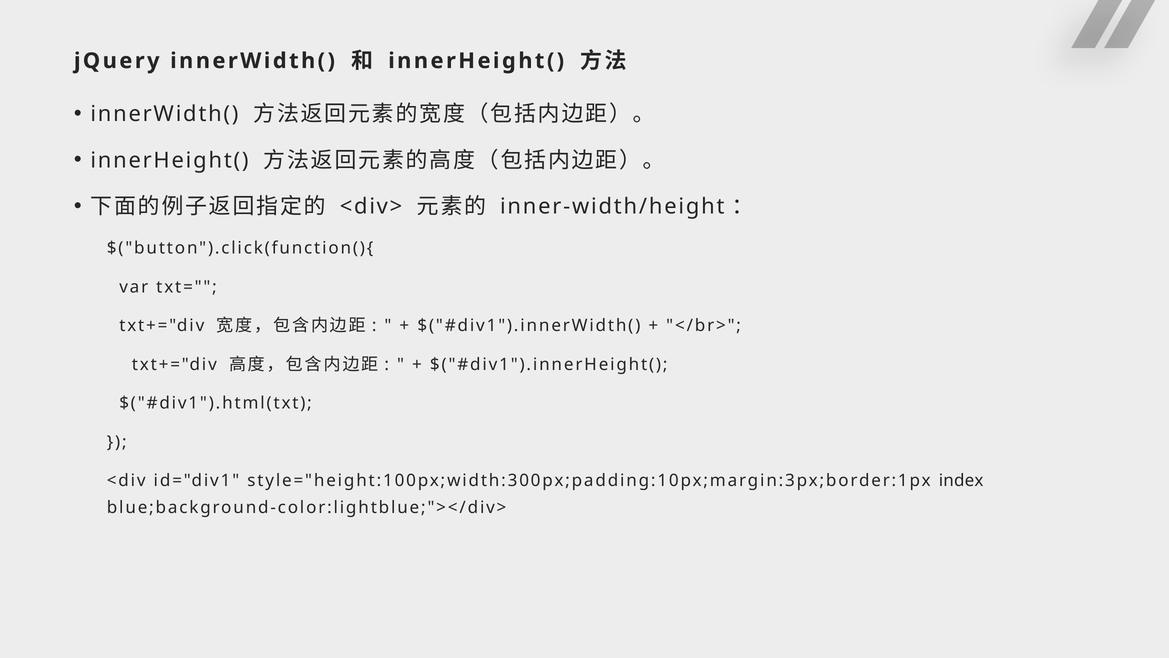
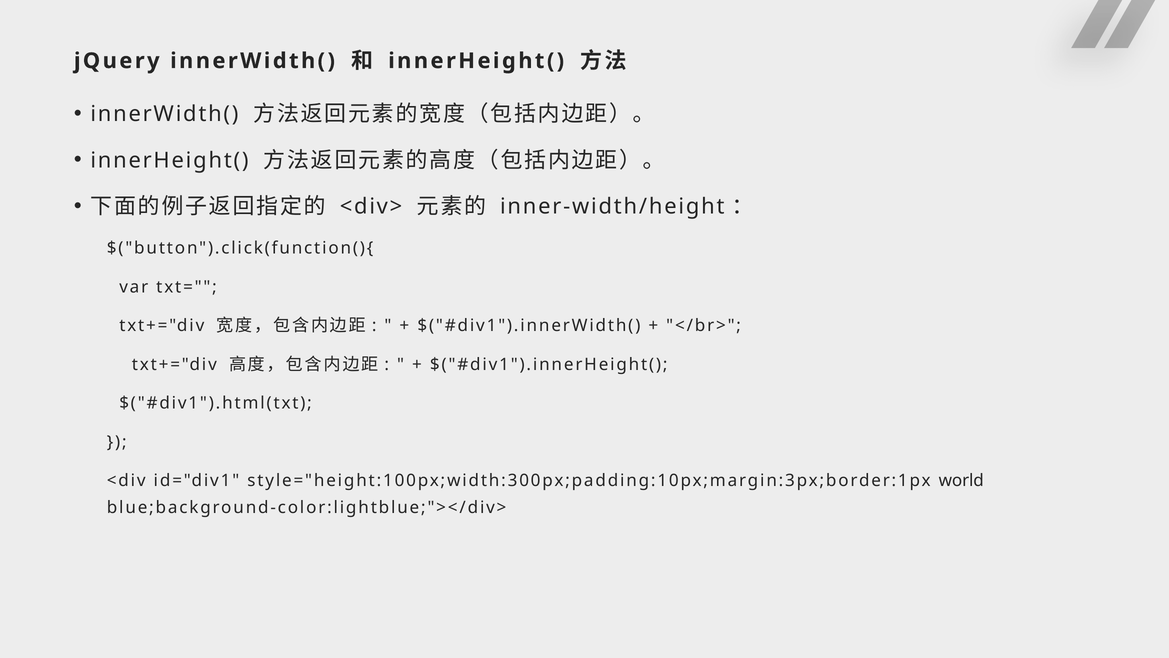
index: index -> world
